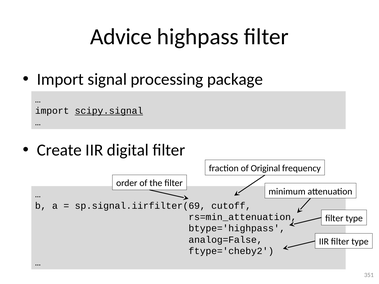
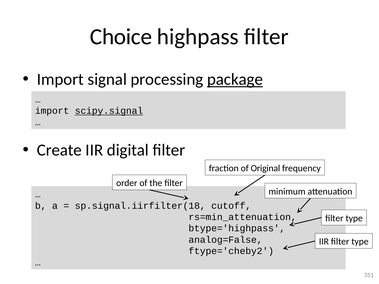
Advice: Advice -> Choice
package underline: none -> present
sp.signal.iirfilter(69: sp.signal.iirfilter(69 -> sp.signal.iirfilter(18
